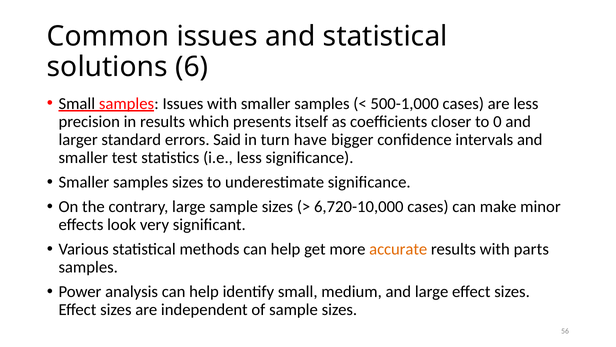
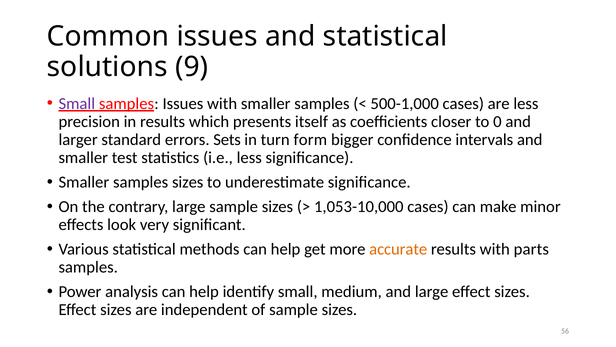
6: 6 -> 9
Small at (77, 103) colour: black -> purple
Said: Said -> Sets
have: have -> form
6,720-10,000: 6,720-10,000 -> 1,053-10,000
